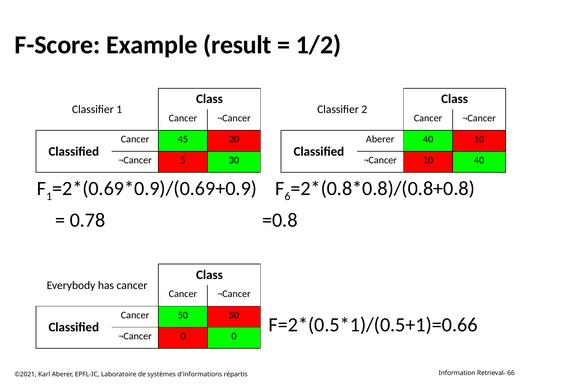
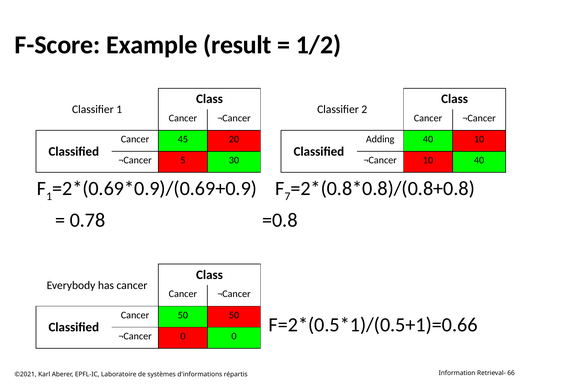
Aberer at (380, 139): Aberer -> Adding
6: 6 -> 7
